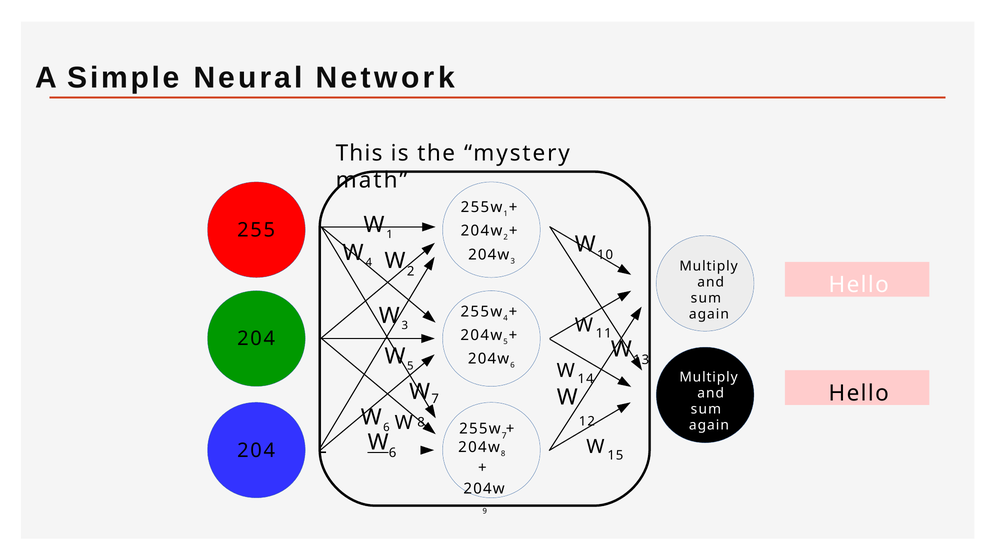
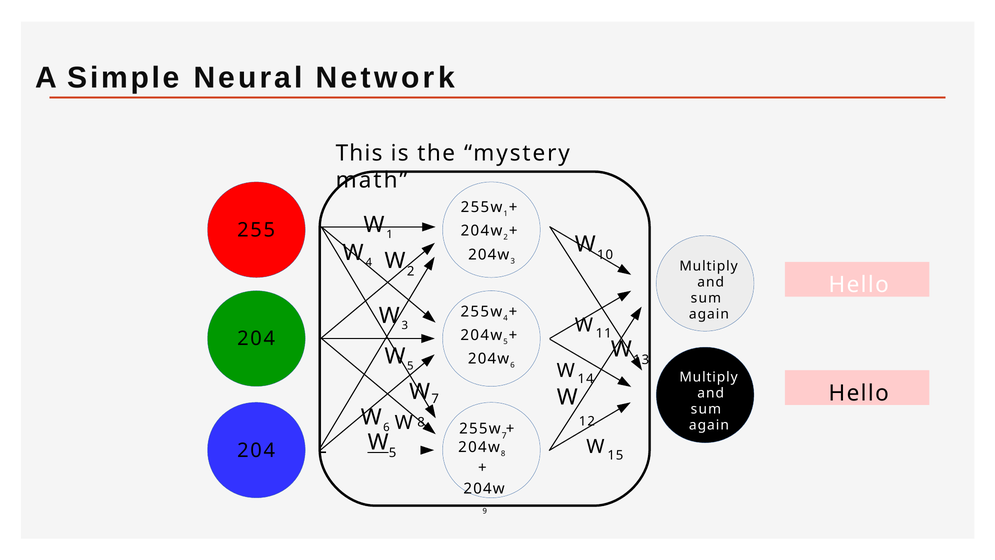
6 at (393, 453): 6 -> 5
